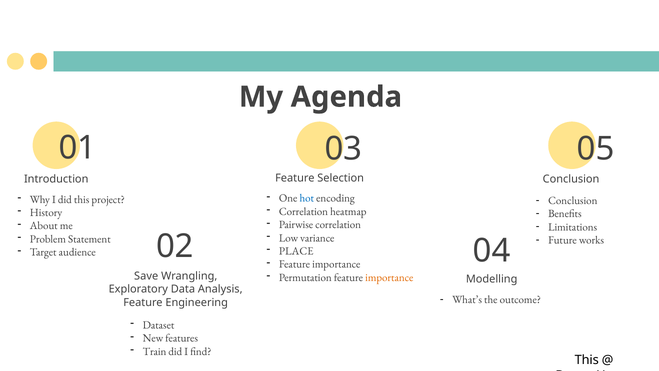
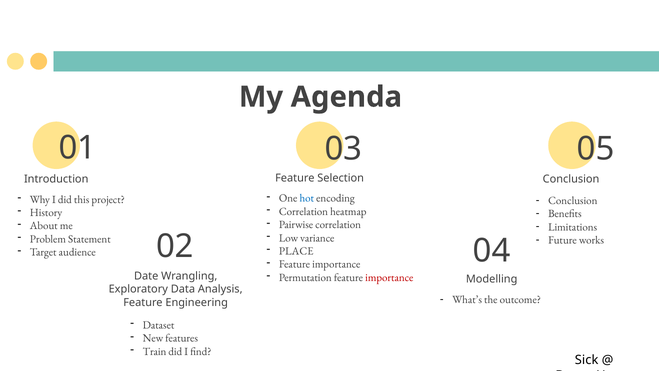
importance at (389, 277) colour: orange -> red
Save: Save -> Date
This at (587, 360): This -> Sick
